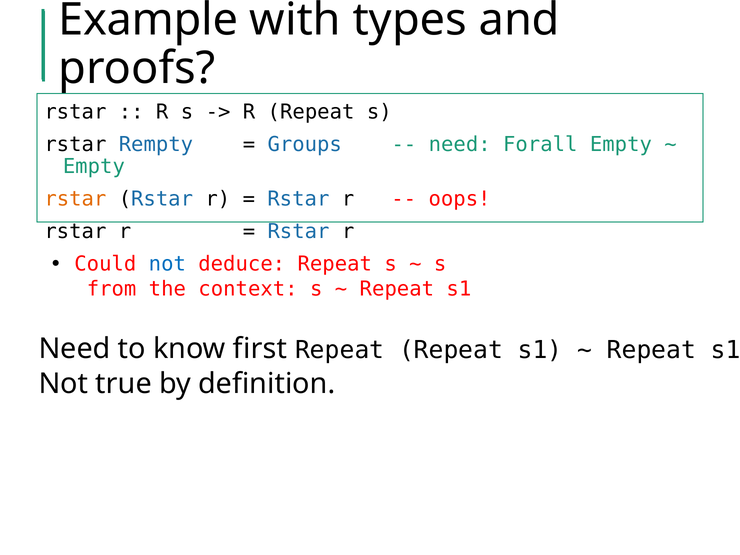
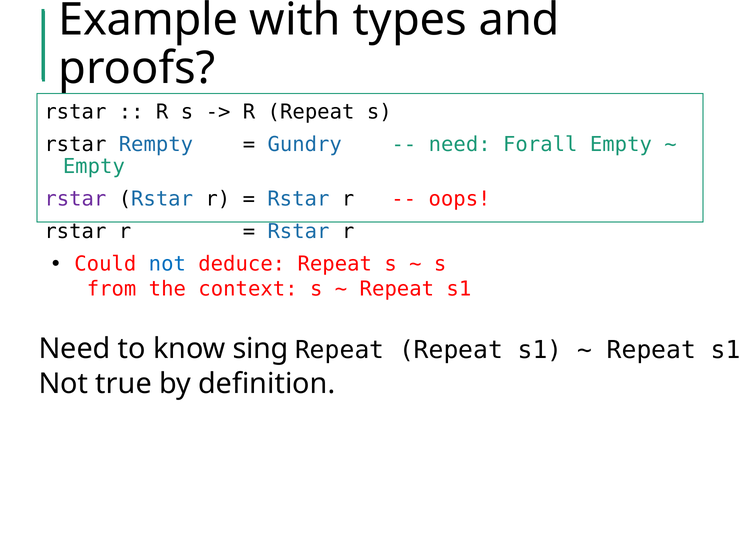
Groups: Groups -> Gundry
rstar at (75, 199) colour: orange -> purple
first: first -> sing
